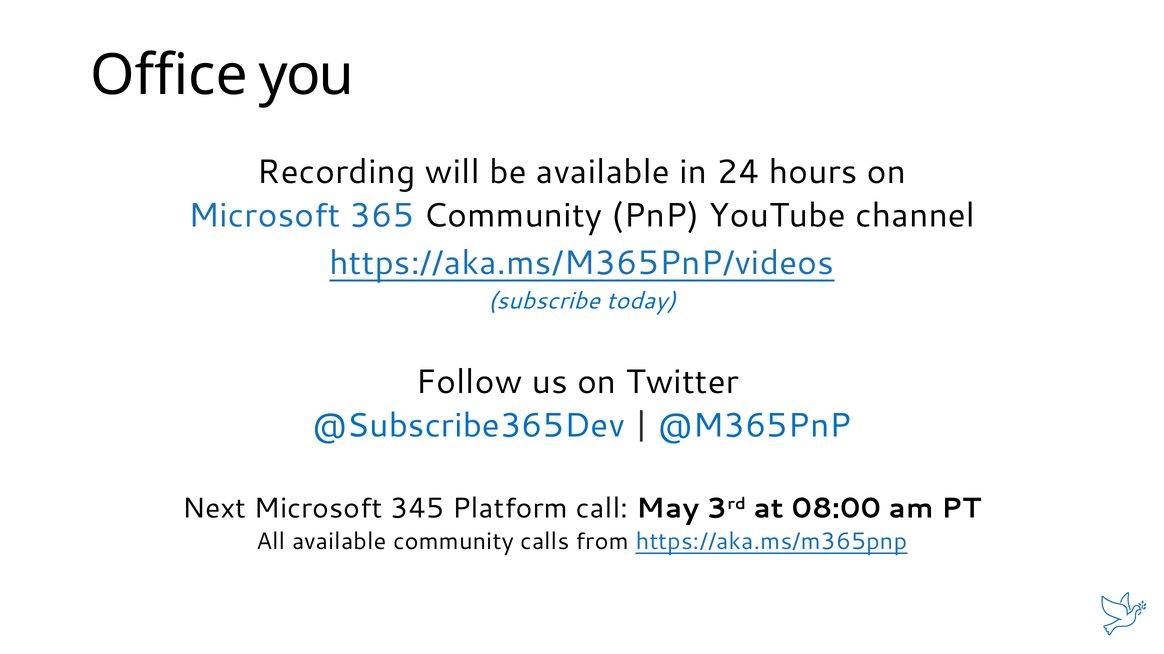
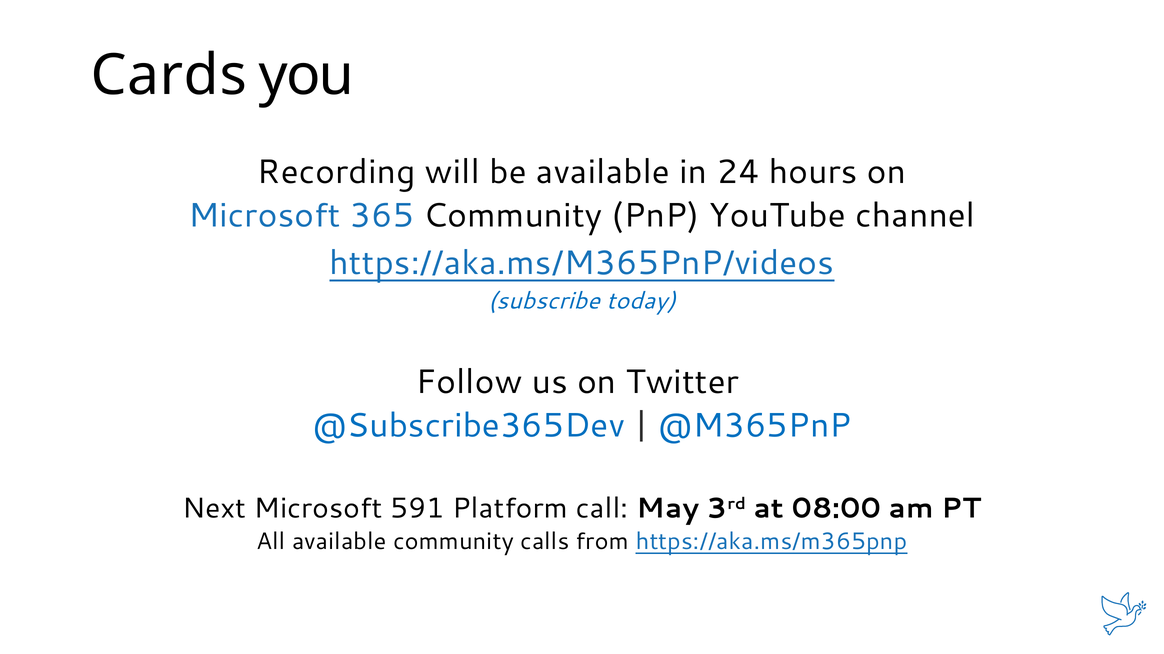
Office: Office -> Cards
345: 345 -> 591
